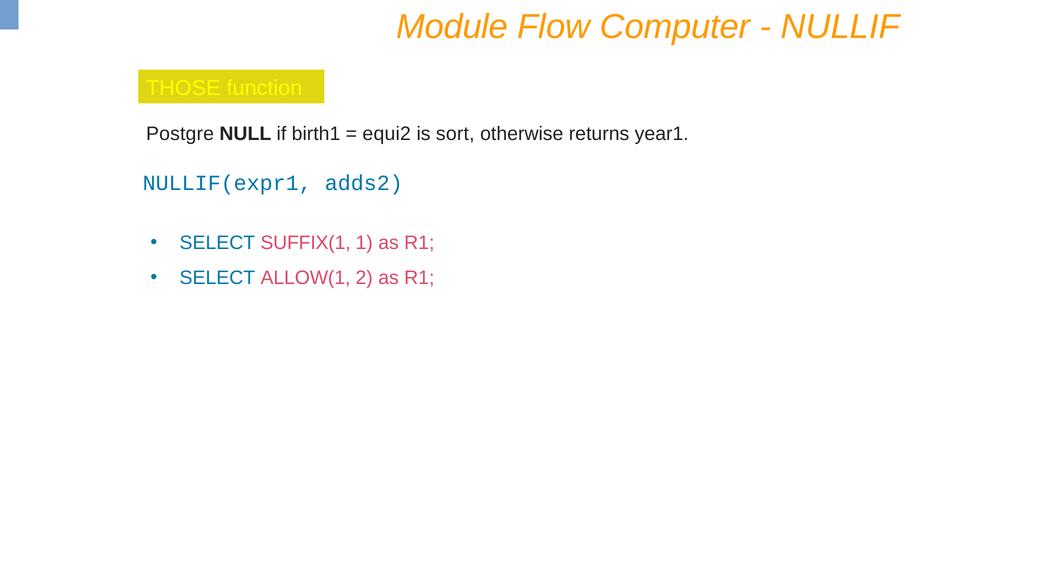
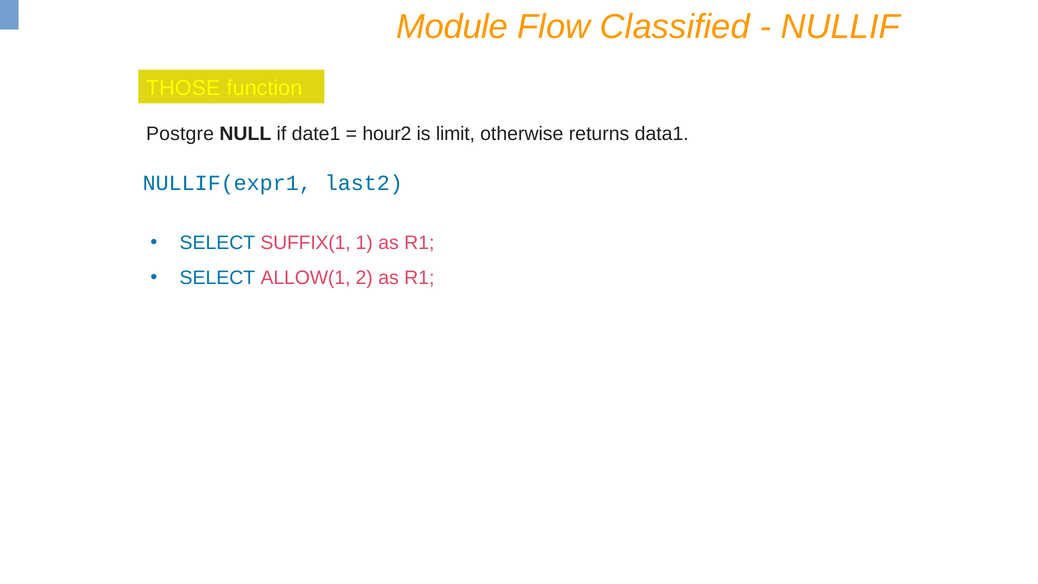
Computer: Computer -> Classified
birth1: birth1 -> date1
equi2: equi2 -> hour2
sort: sort -> limit
year1: year1 -> data1
adds2: adds2 -> last2
